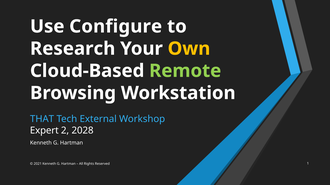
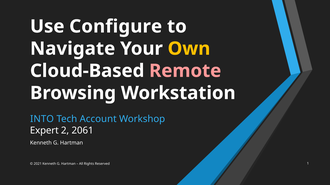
Research: Research -> Navigate
Remote colour: light green -> pink
THAT: THAT -> INTO
External: External -> Account
2028: 2028 -> 2061
